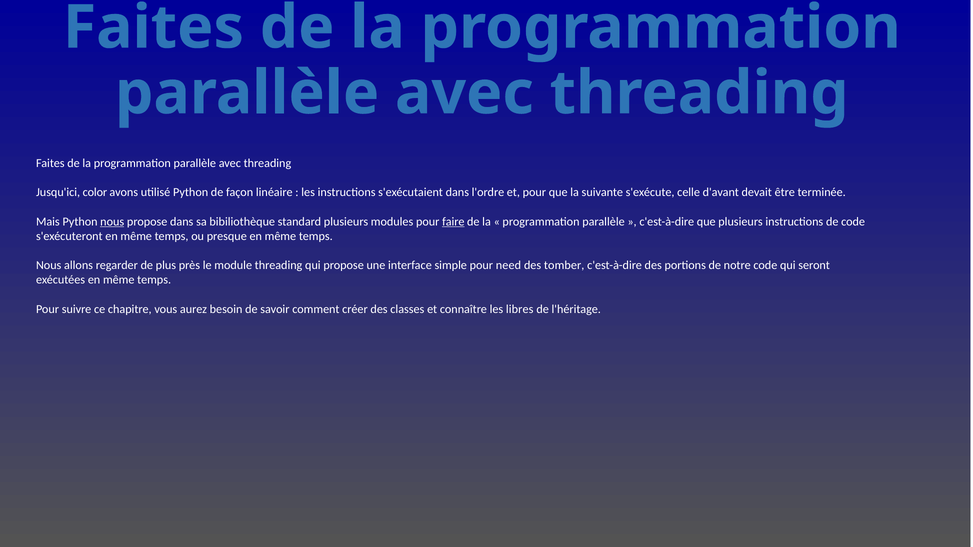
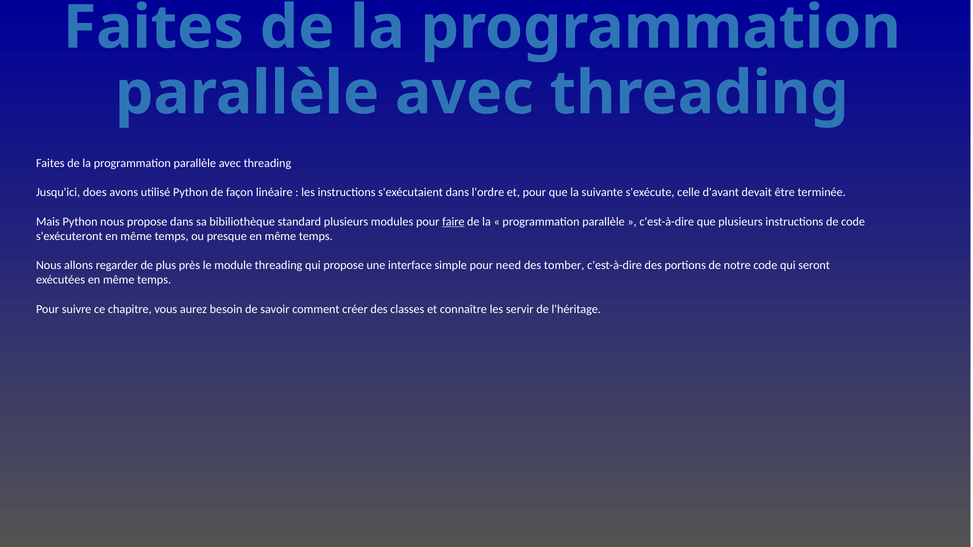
color: color -> does
nous at (112, 222) underline: present -> none
libres: libres -> servir
